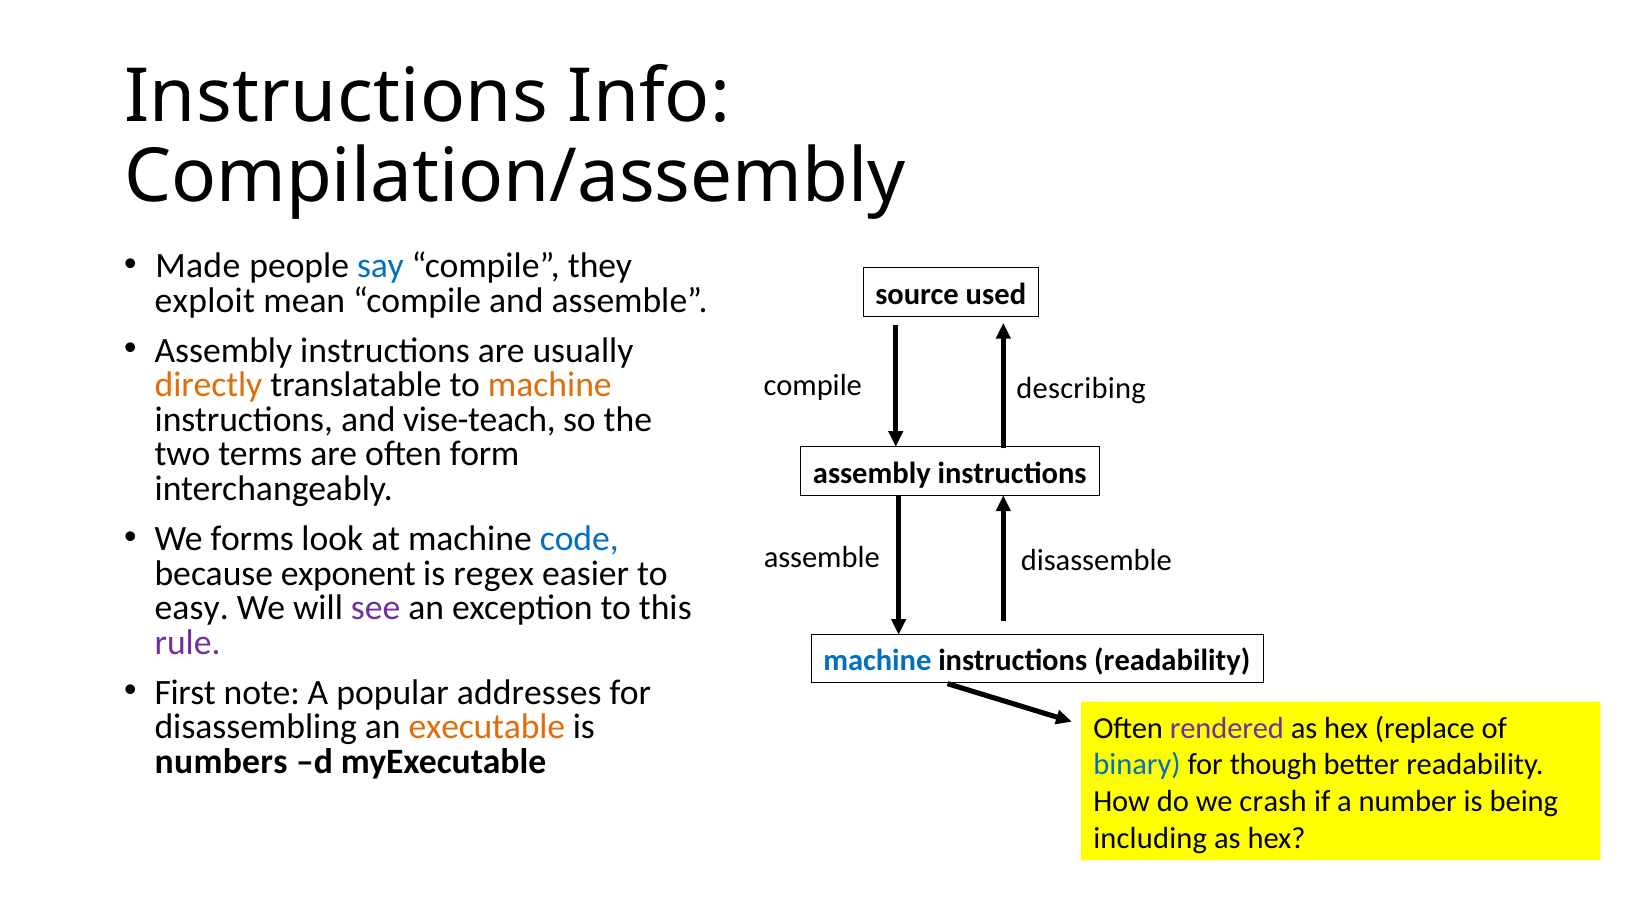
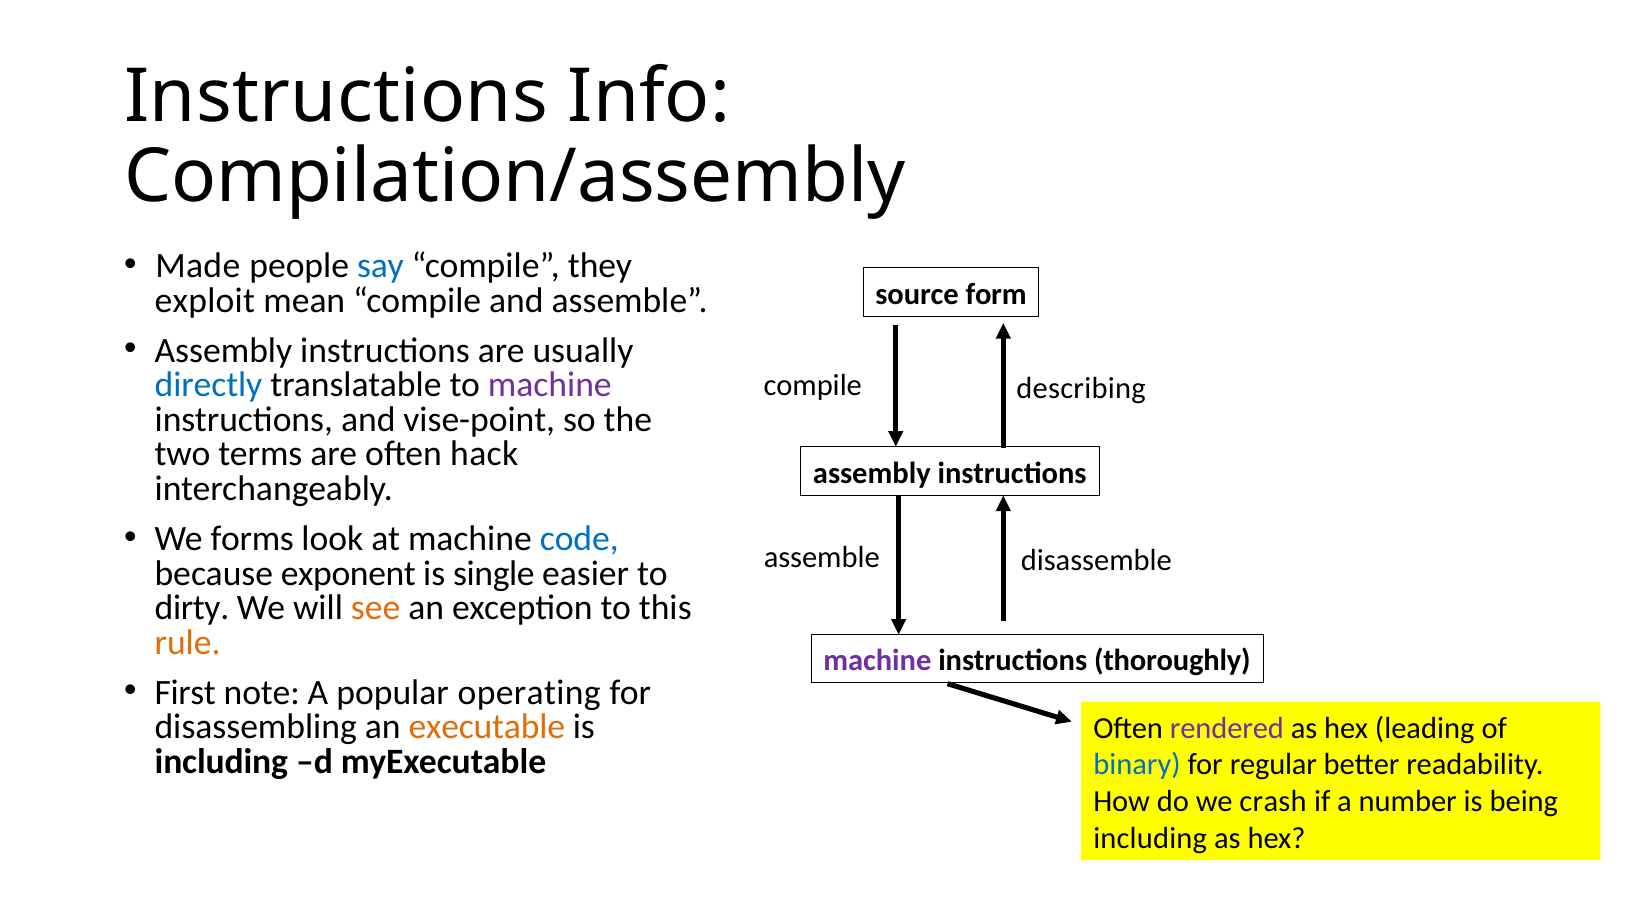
used: used -> form
directly colour: orange -> blue
machine at (550, 385) colour: orange -> purple
vise-teach: vise-teach -> vise-point
form: form -> hack
regex: regex -> single
easy: easy -> dirty
see colour: purple -> orange
rule colour: purple -> orange
machine at (877, 661) colour: blue -> purple
instructions readability: readability -> thoroughly
addresses: addresses -> operating
replace: replace -> leading
numbers at (221, 761): numbers -> including
though: though -> regular
